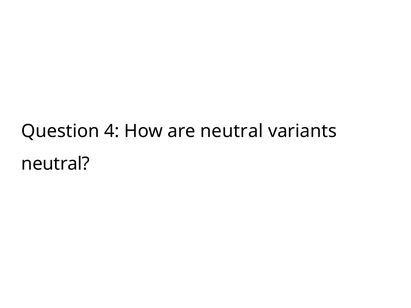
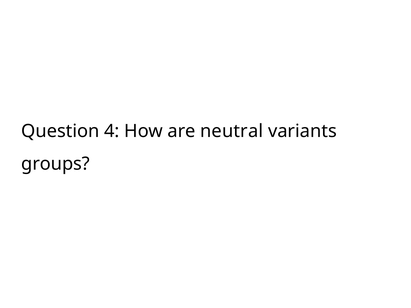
neutral at (56, 164): neutral -> groups
